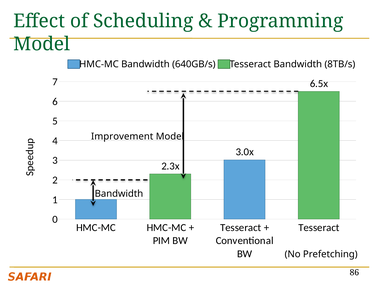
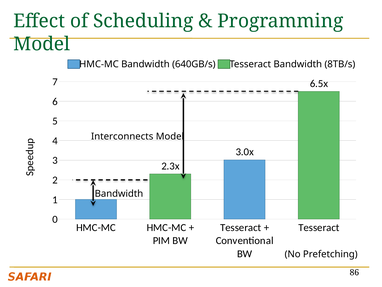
Improvement: Improvement -> Interconnects
